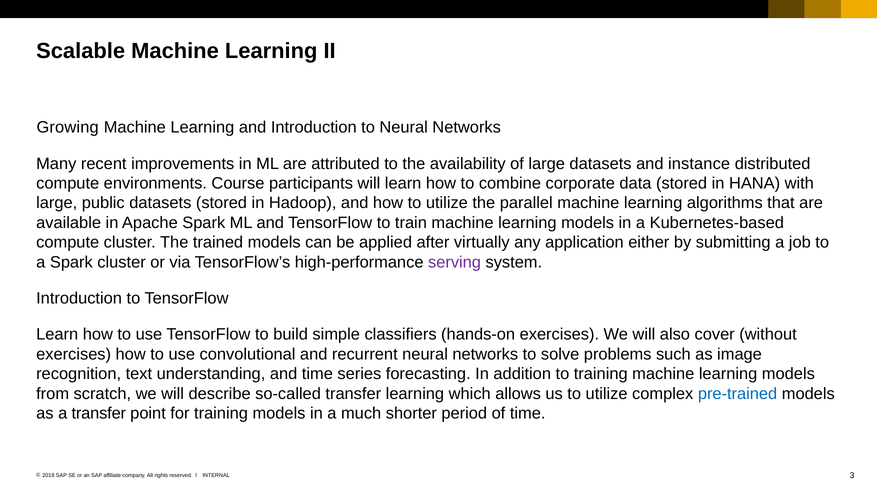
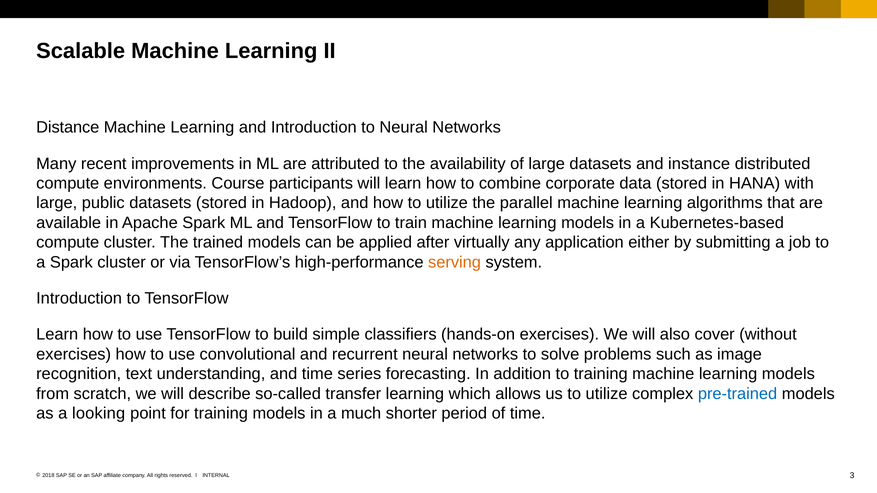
Growing: Growing -> Distance
serving colour: purple -> orange
a transfer: transfer -> looking
